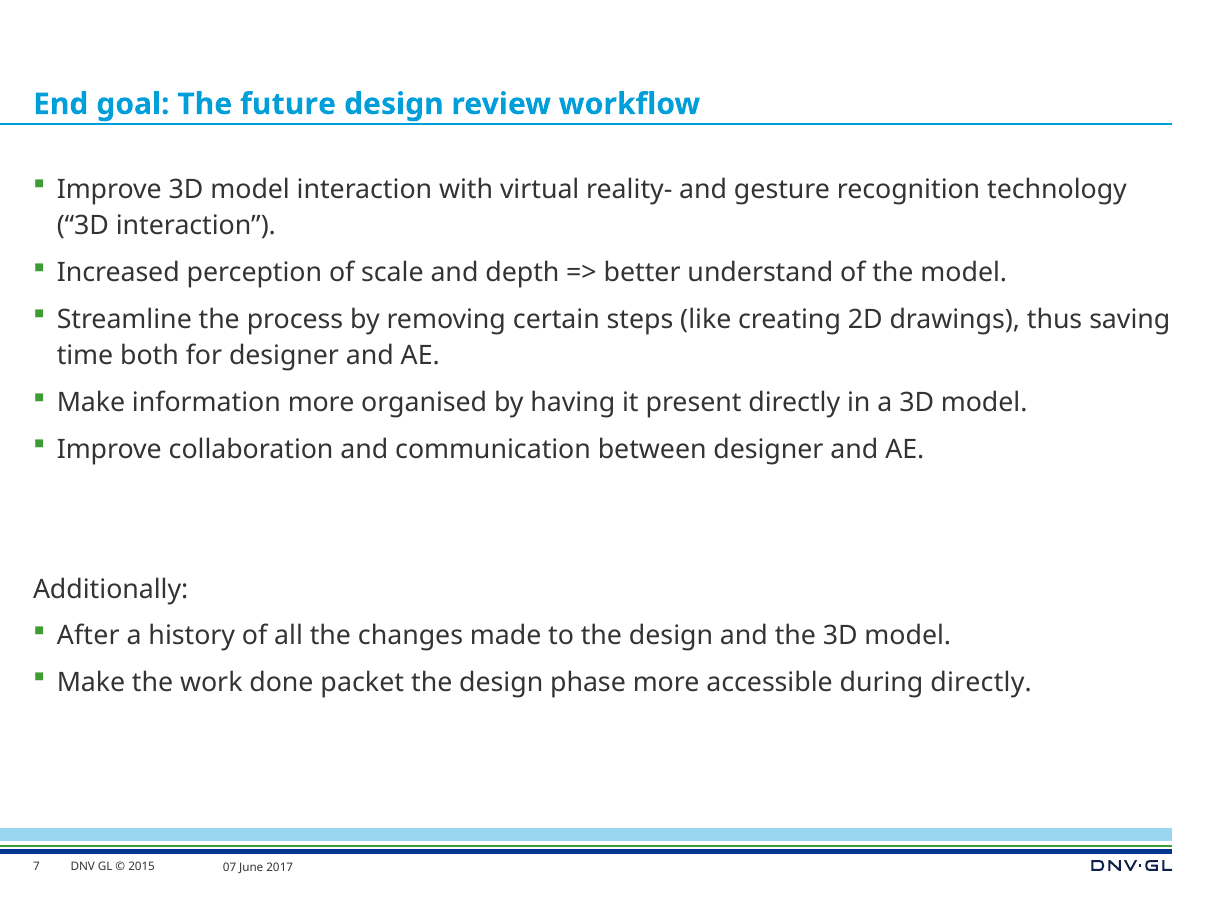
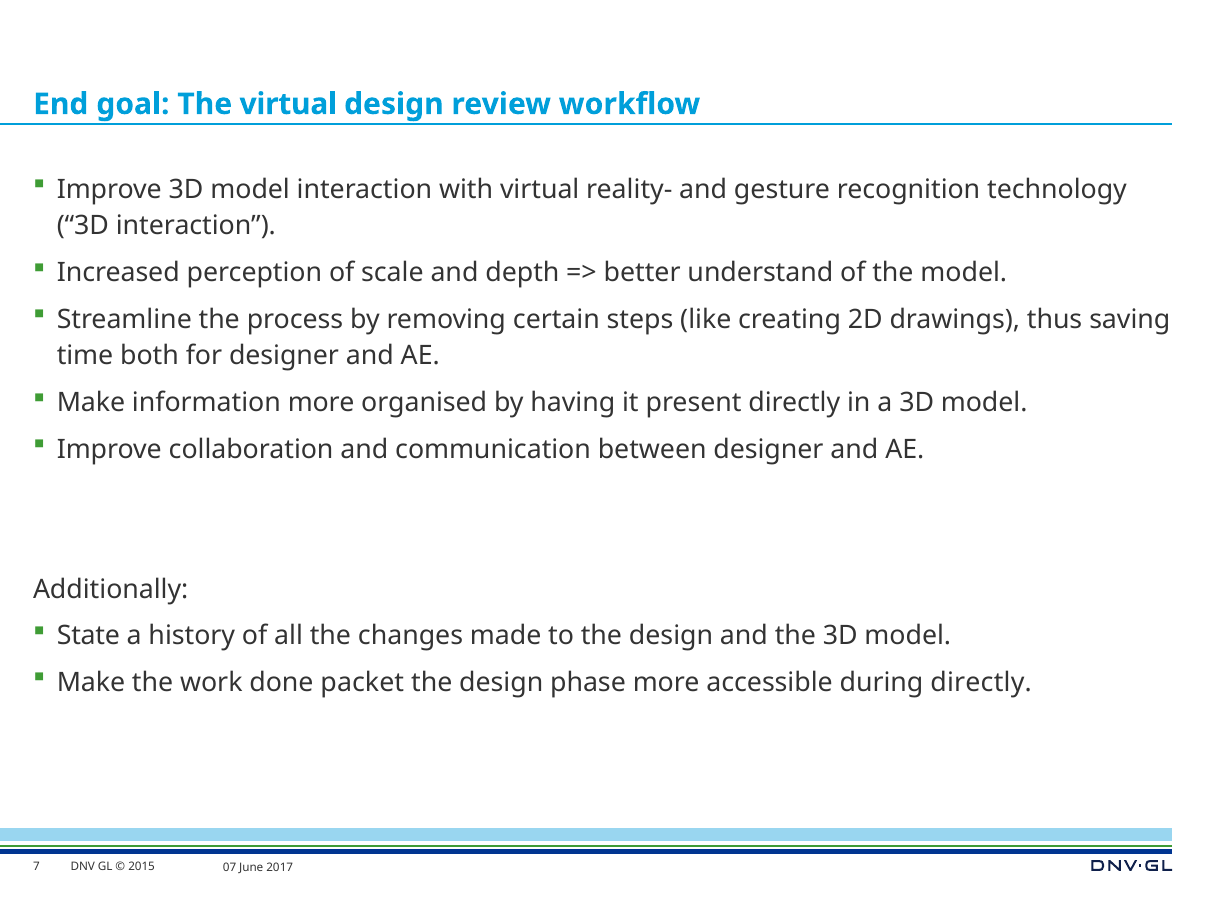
The future: future -> virtual
After: After -> State
